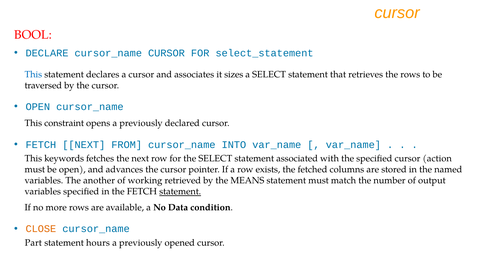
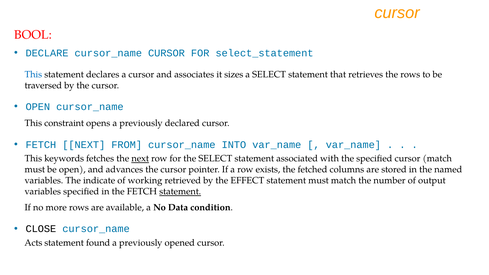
next at (140, 159) underline: none -> present
cursor action: action -> match
another: another -> indicate
MEANS: MEANS -> EFFECT
CLOSE colour: orange -> black
Part: Part -> Acts
hours: hours -> found
